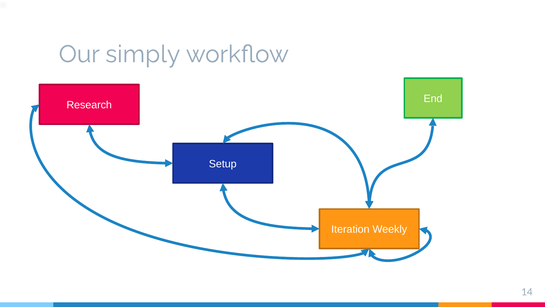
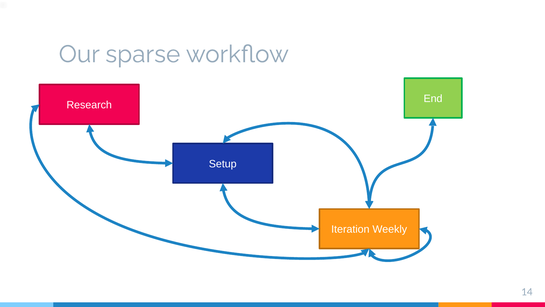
simply: simply -> sparse
